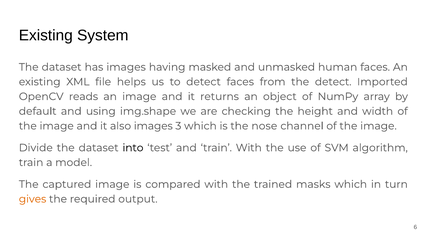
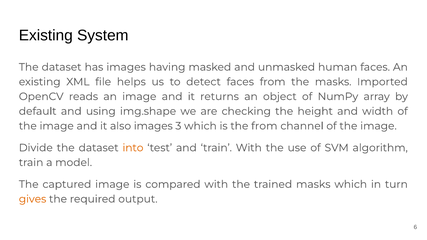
the detect: detect -> masks
the nose: nose -> from
into colour: black -> orange
